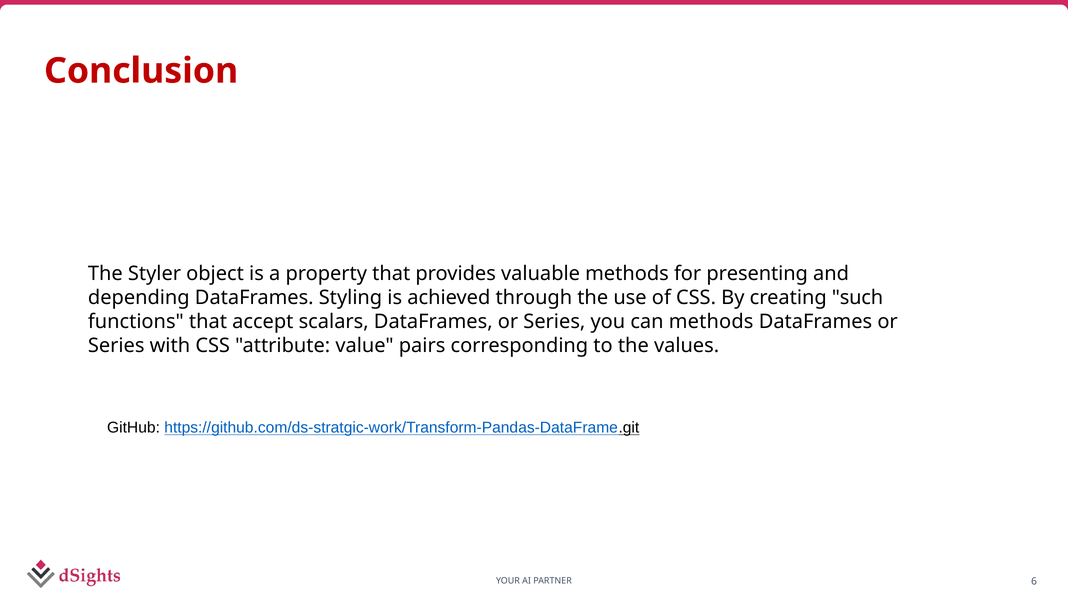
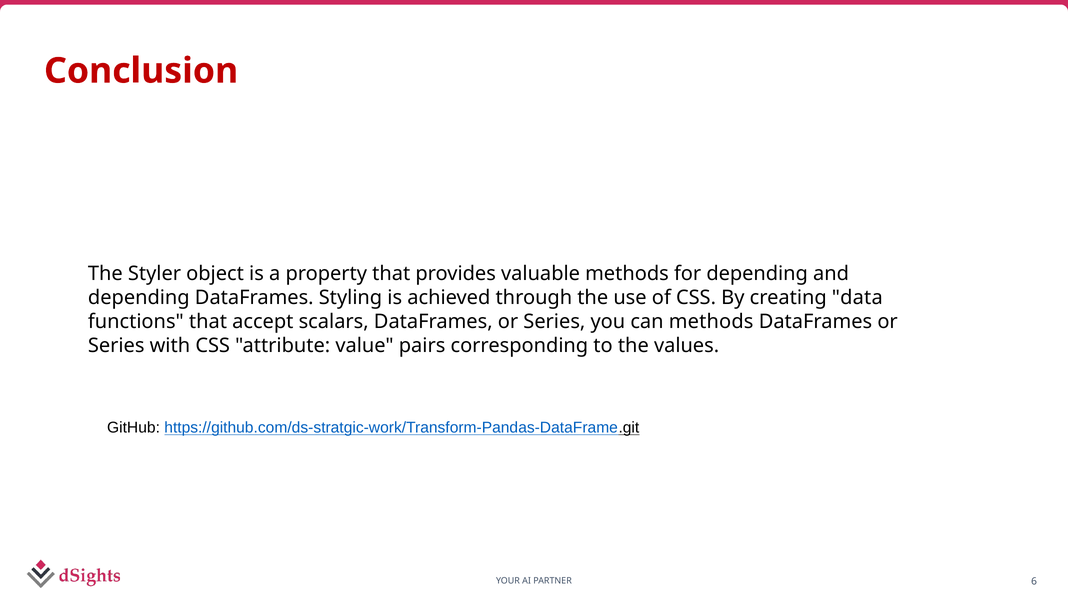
for presenting: presenting -> depending
such: such -> data
